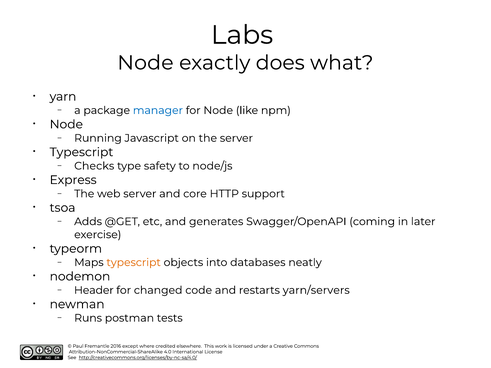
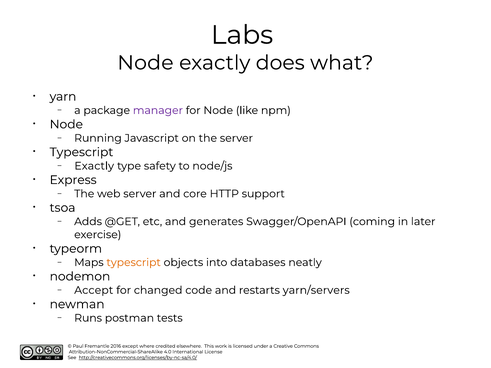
manager colour: blue -> purple
Checks at (94, 166): Checks -> Exactly
Header: Header -> Accept
